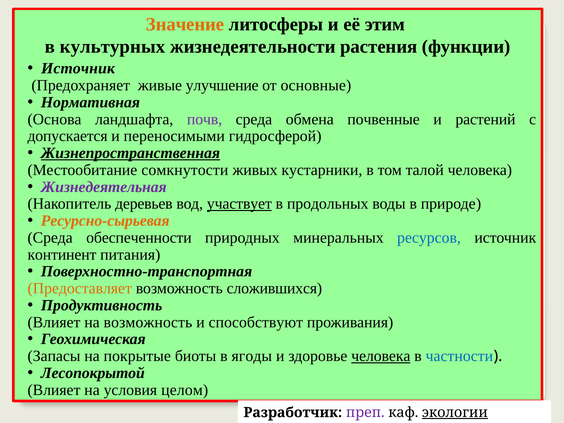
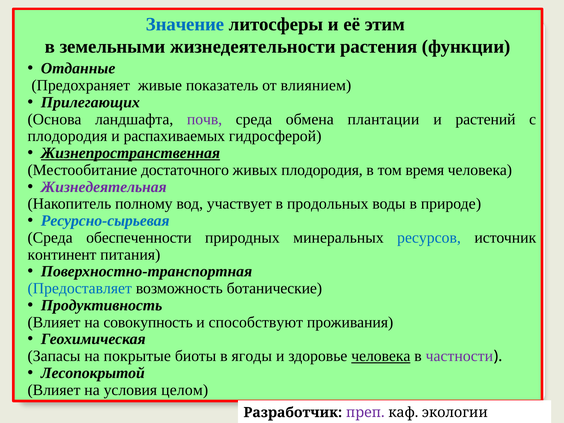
Значение colour: orange -> blue
культурных: культурных -> земельными
Источник at (78, 68): Источник -> Отданные
улучшение: улучшение -> показатель
основные: основные -> влиянием
Нормативная: Нормативная -> Прилегающих
почвенные: почвенные -> плантации
допускается at (68, 136): допускается -> плодородия
переносимыми: переносимыми -> распахиваемых
сомкнутости: сомкнутости -> достаточного
живых кустарники: кустарники -> плодородия
талой: талой -> время
деревьев: деревьев -> полному
участвует underline: present -> none
Ресурсно-сырьевая colour: orange -> blue
Предоставляет colour: orange -> blue
сложившихся: сложившихся -> ботанические
на возможность: возможность -> совокупность
частности colour: blue -> purple
экологии underline: present -> none
